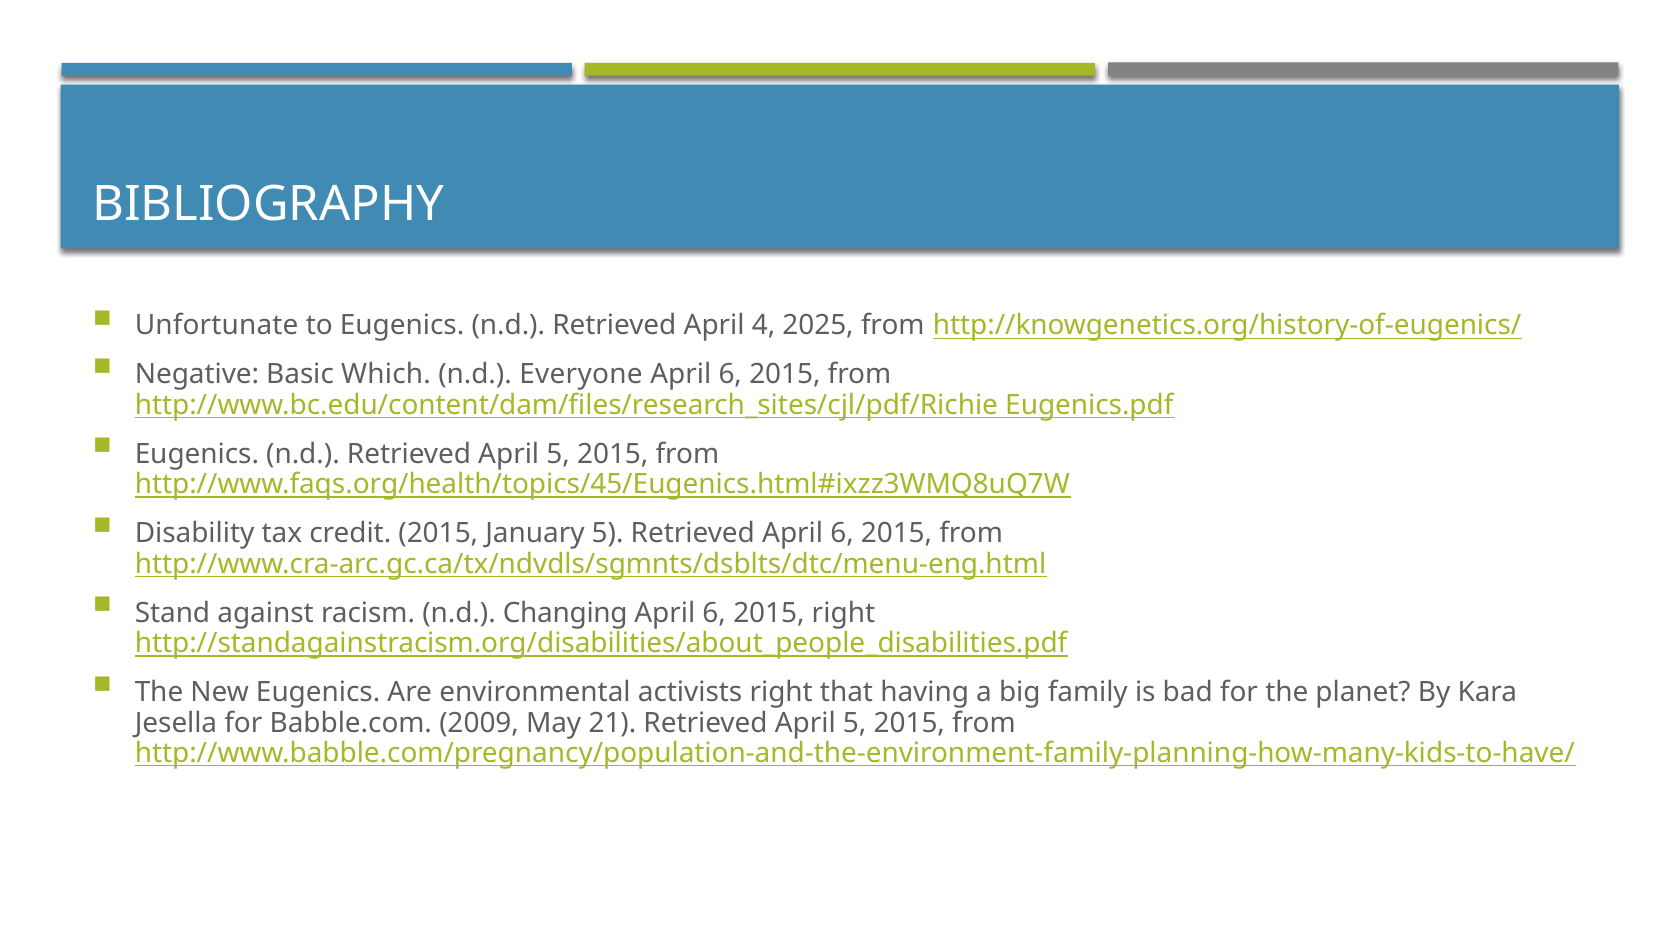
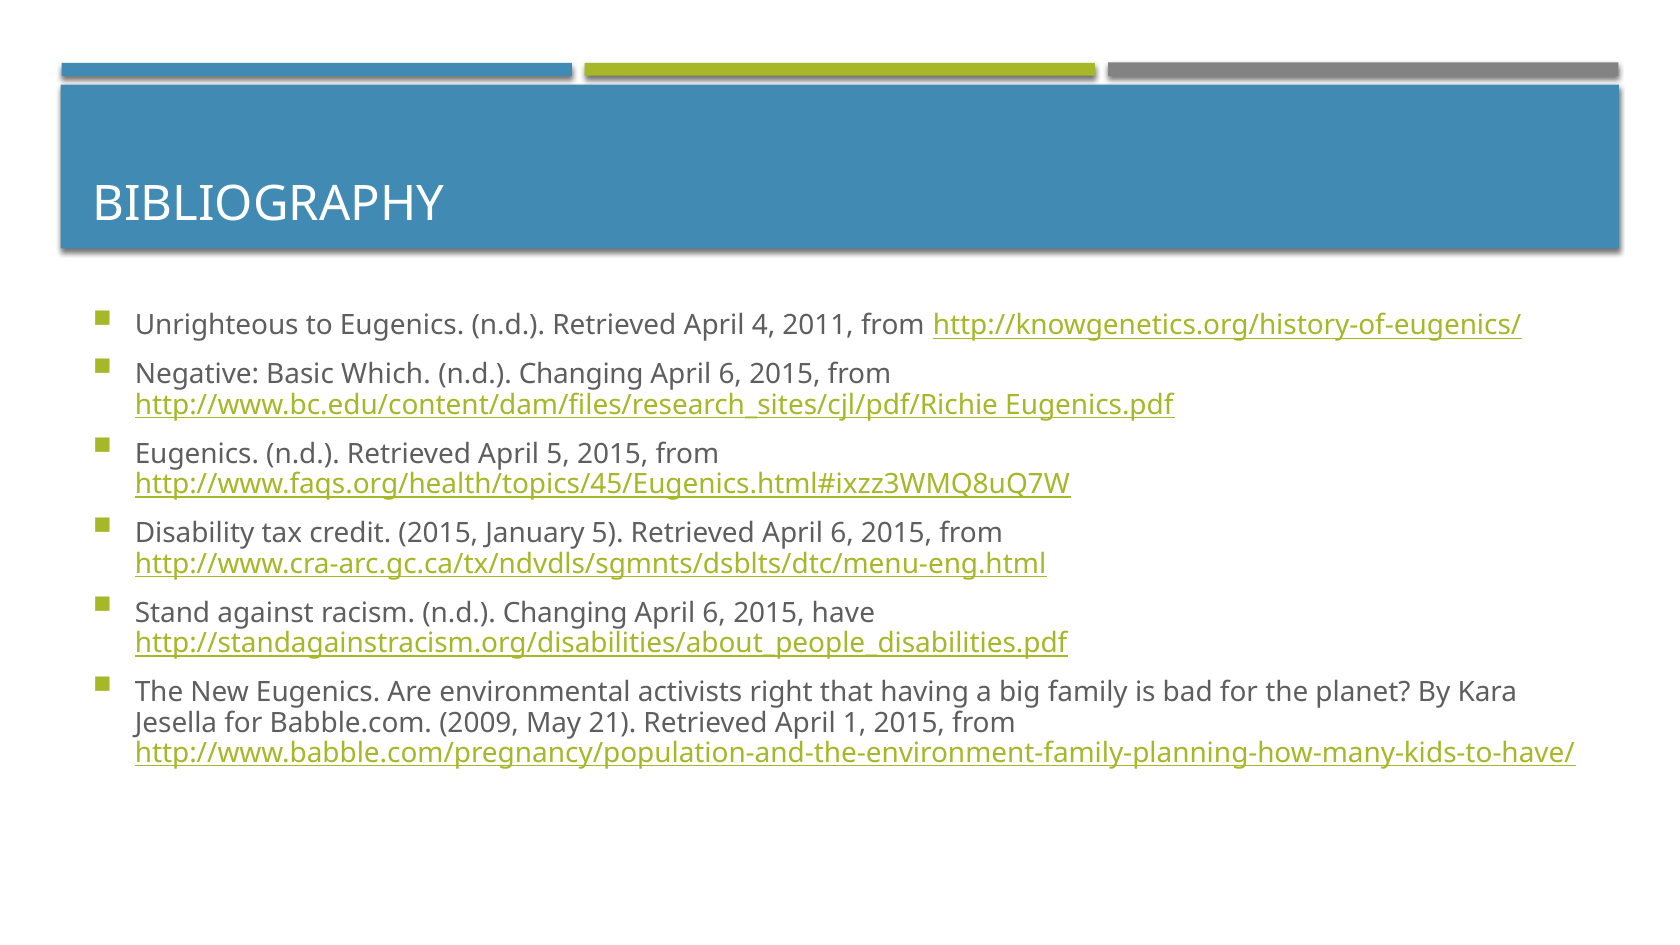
Unfortunate: Unfortunate -> Unrighteous
2025: 2025 -> 2011
Everyone at (581, 375): Everyone -> Changing
2015 right: right -> have
21 Retrieved April 5: 5 -> 1
